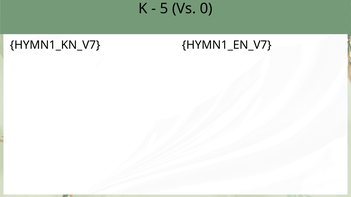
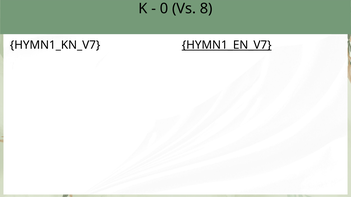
5: 5 -> 0
0: 0 -> 8
HYMN1_EN_V7 underline: none -> present
